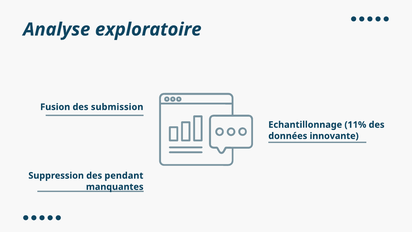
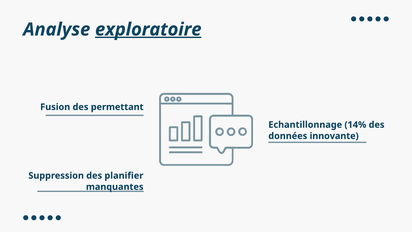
exploratoire underline: none -> present
submission: submission -> permettant
11%: 11% -> 14%
pendant: pendant -> planifier
